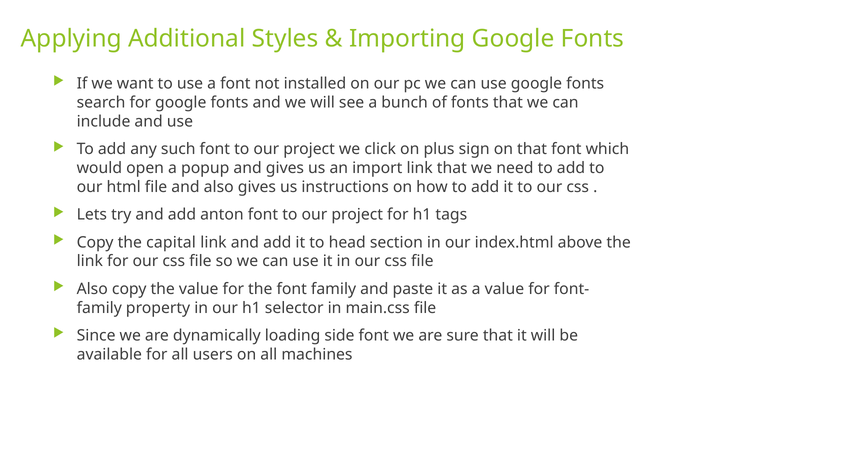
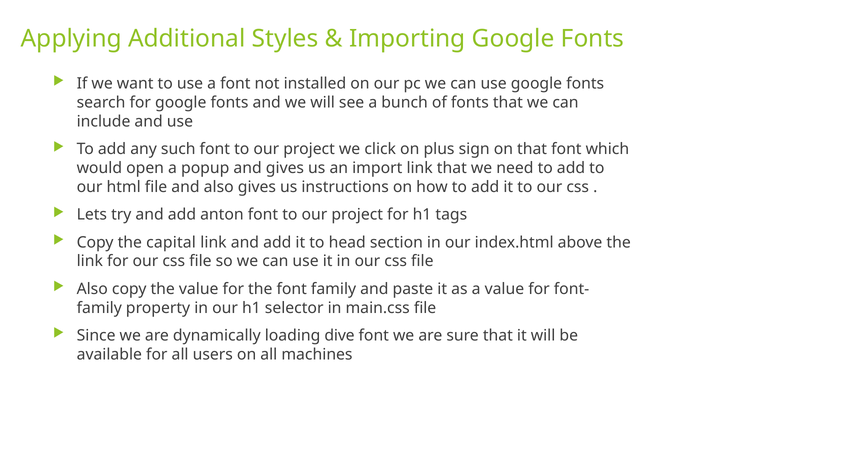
side: side -> dive
